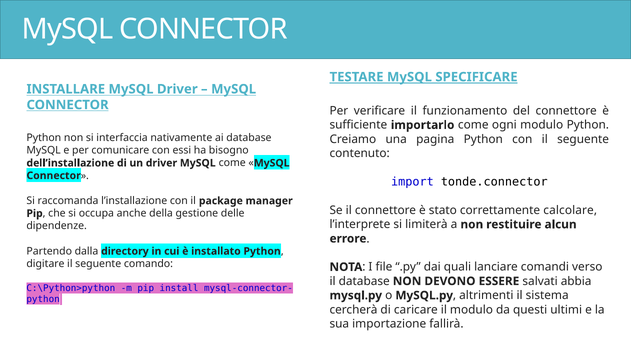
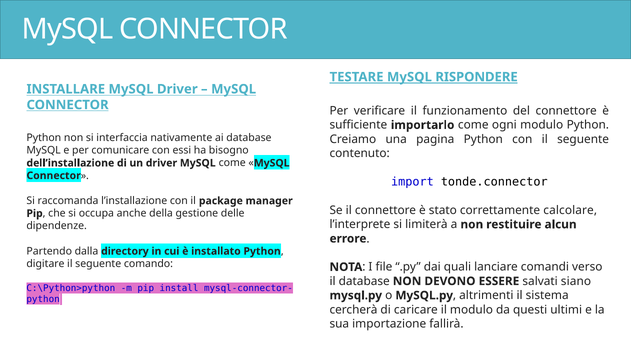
SPECIFICARE: SPECIFICARE -> RISPONDERE
abbia: abbia -> siano
